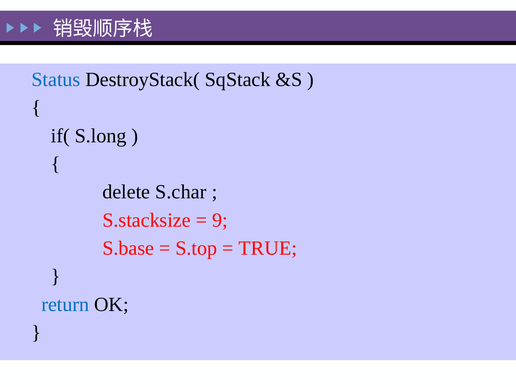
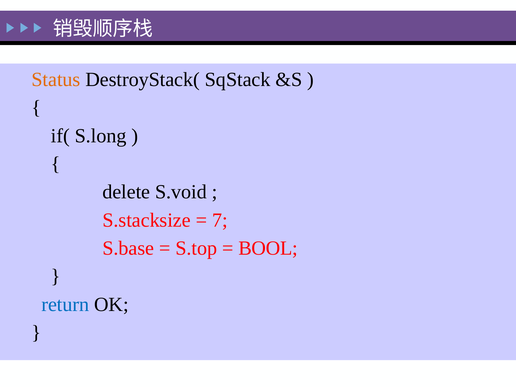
Status colour: blue -> orange
S.char: S.char -> S.void
9: 9 -> 7
TRUE: TRUE -> BOOL
